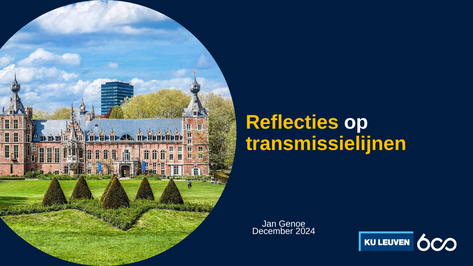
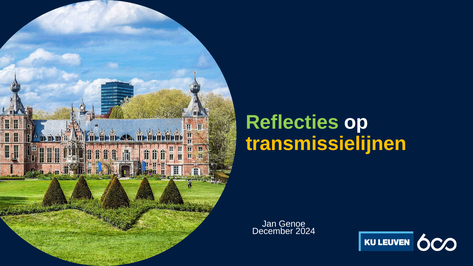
Reflecties colour: yellow -> light green
